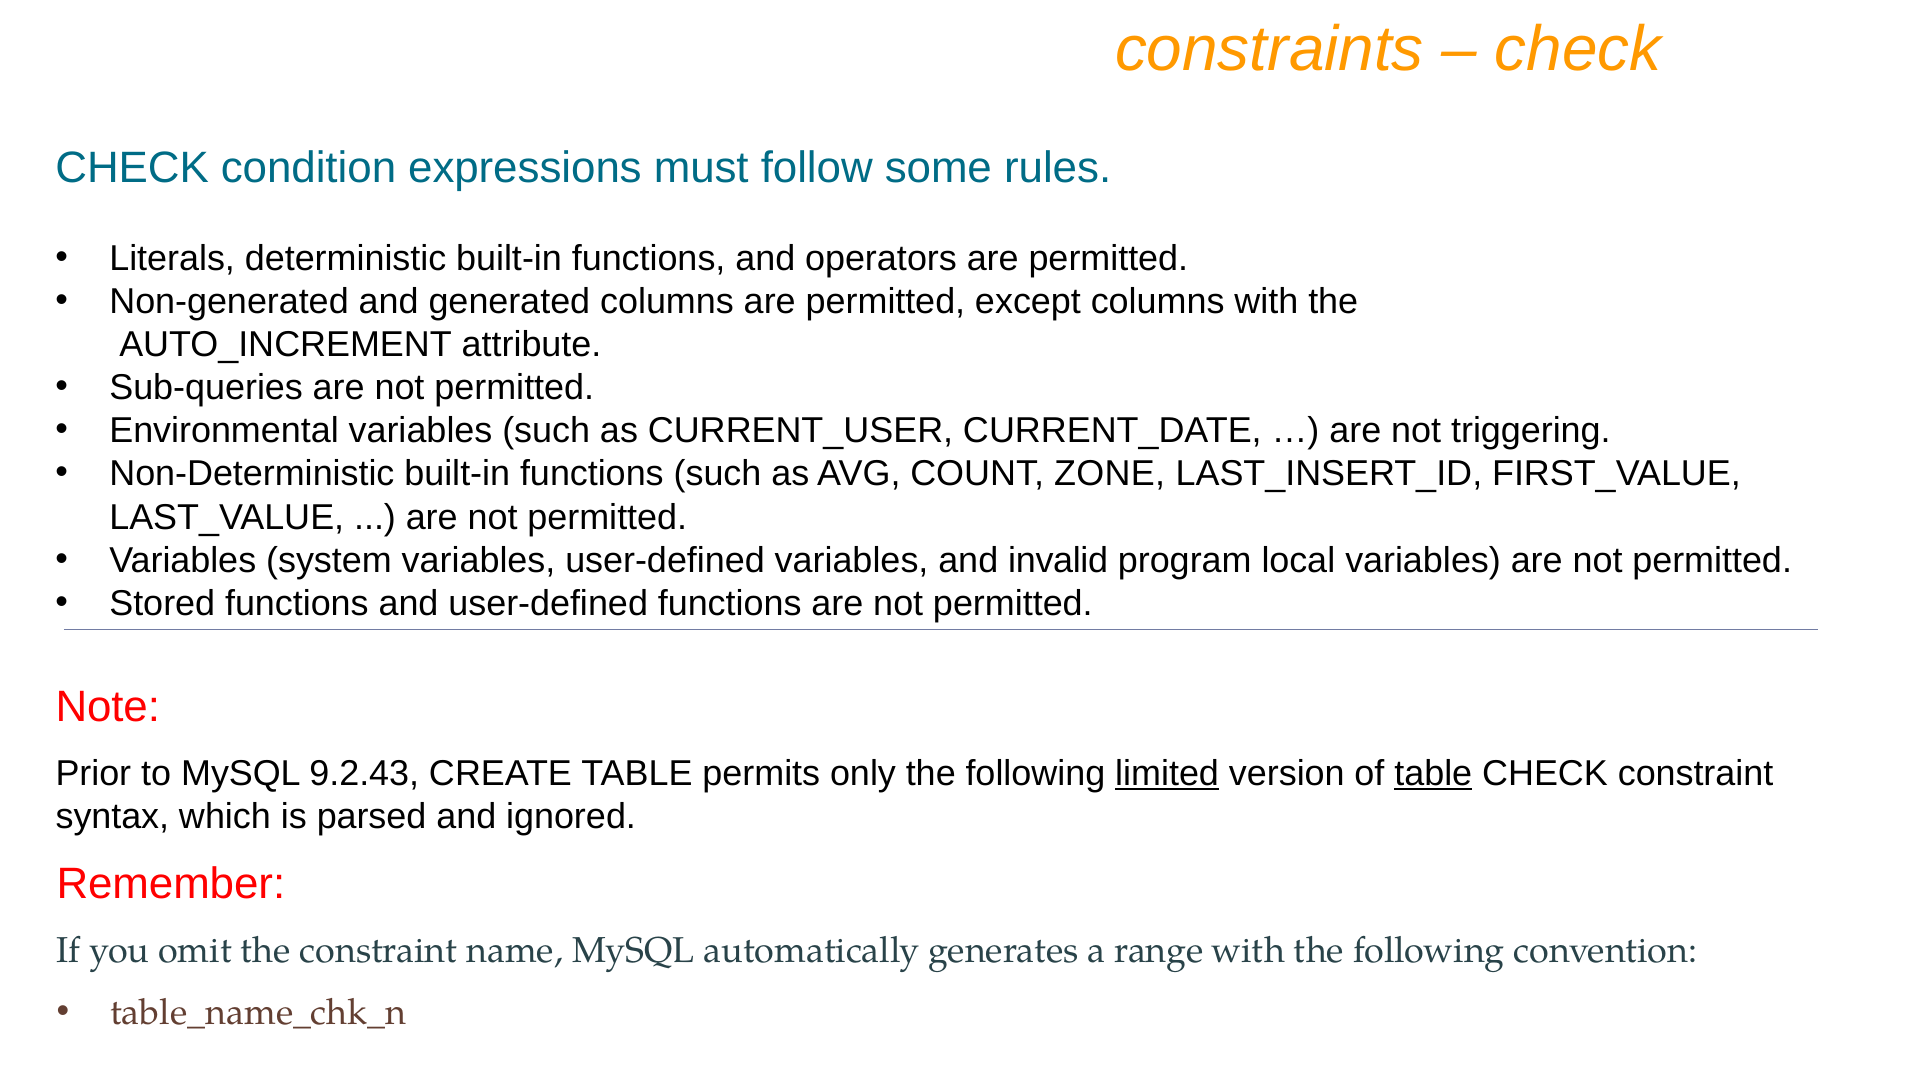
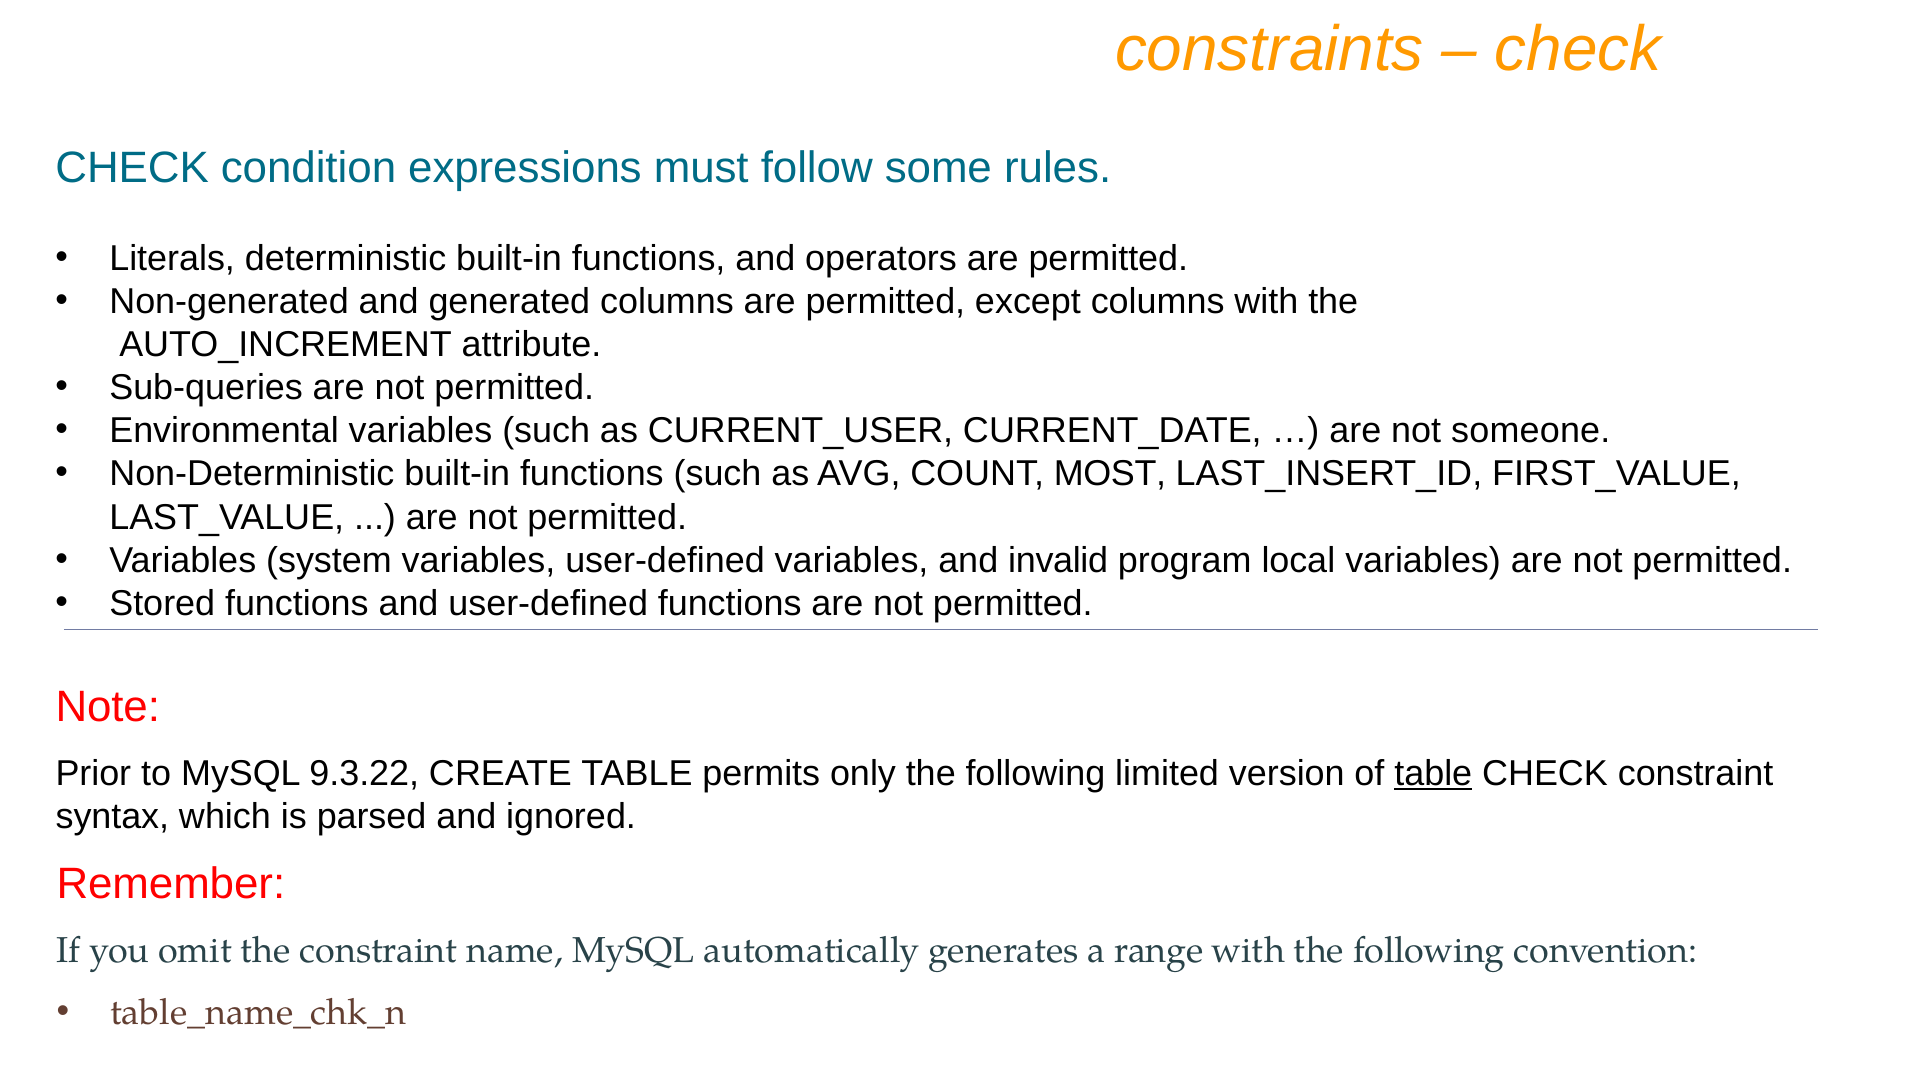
triggering: triggering -> someone
ZONE: ZONE -> MOST
9.2.43: 9.2.43 -> 9.3.22
limited underline: present -> none
